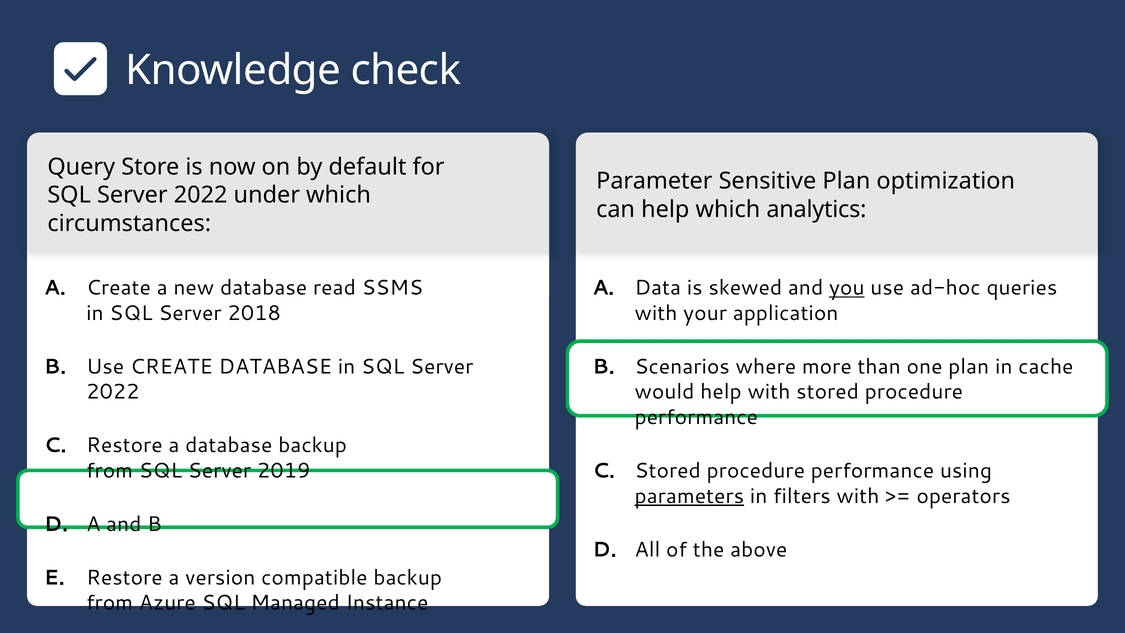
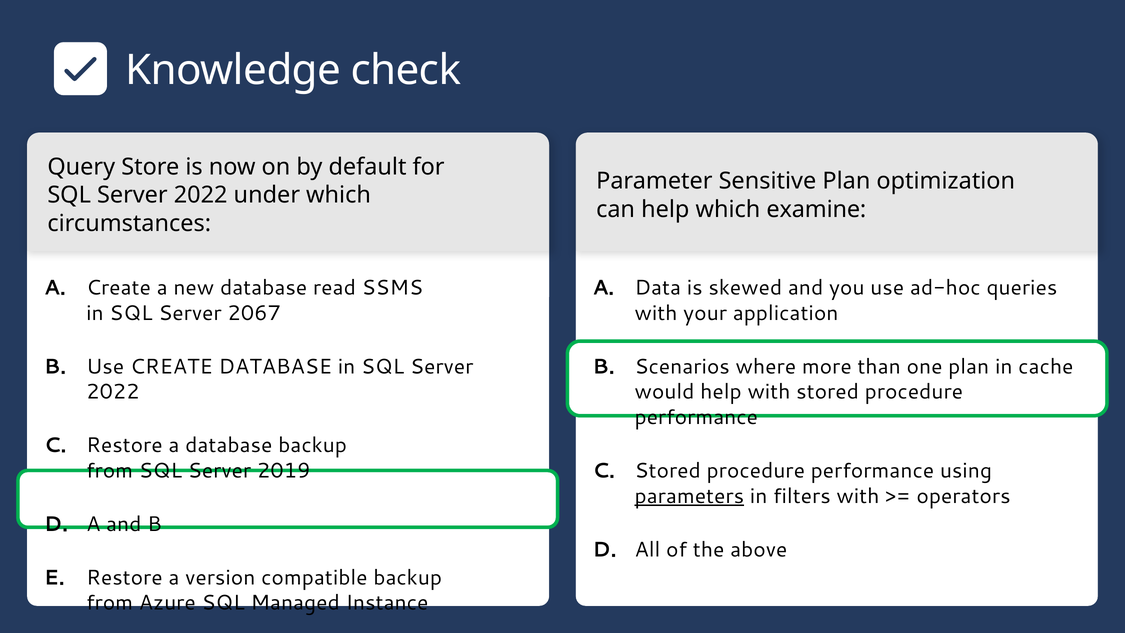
analytics: analytics -> examine
you underline: present -> none
2018: 2018 -> 2067
